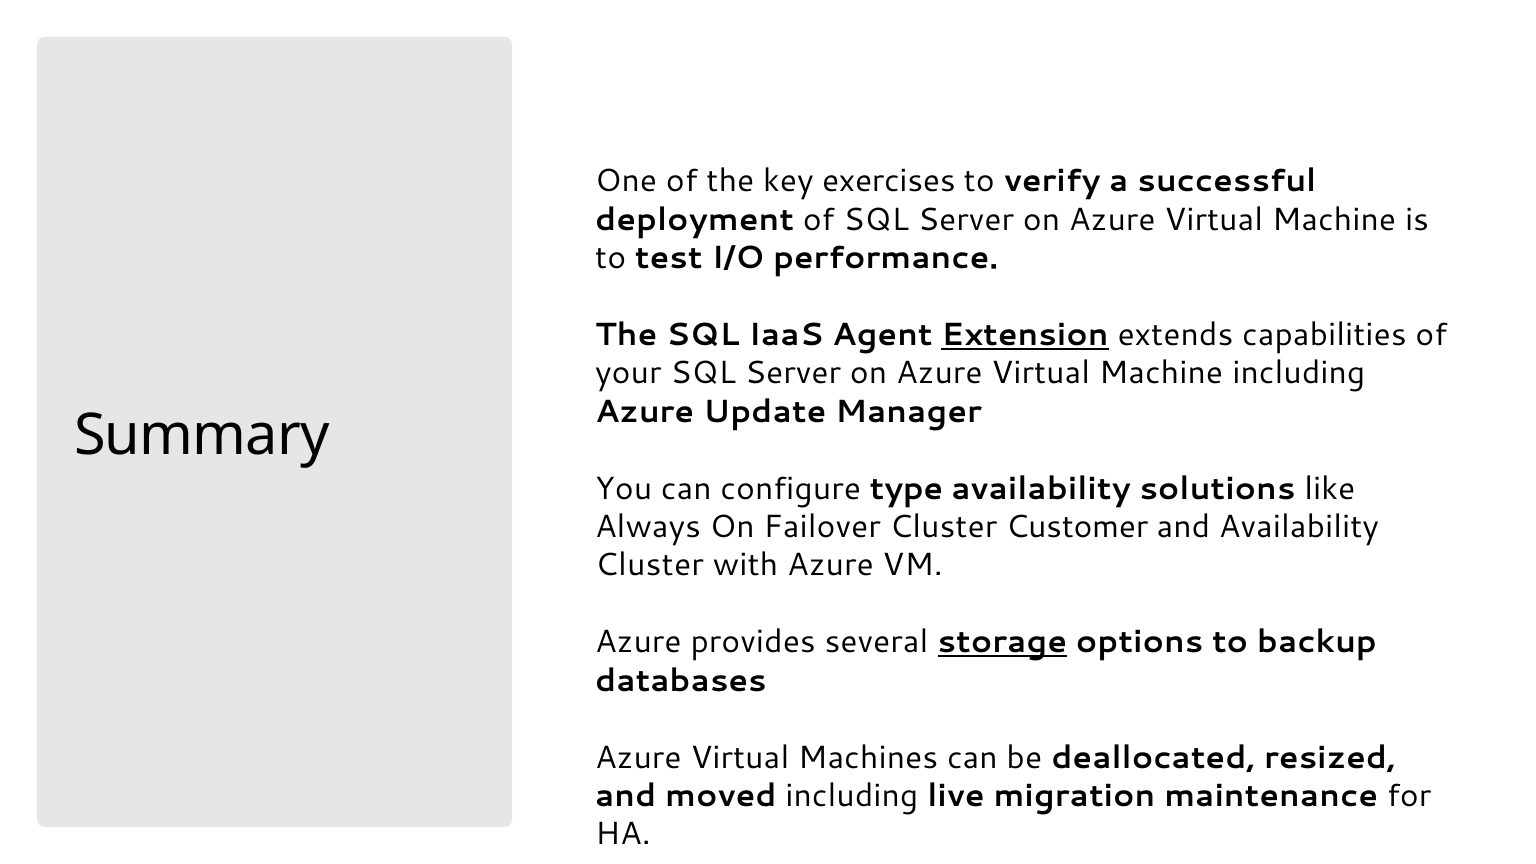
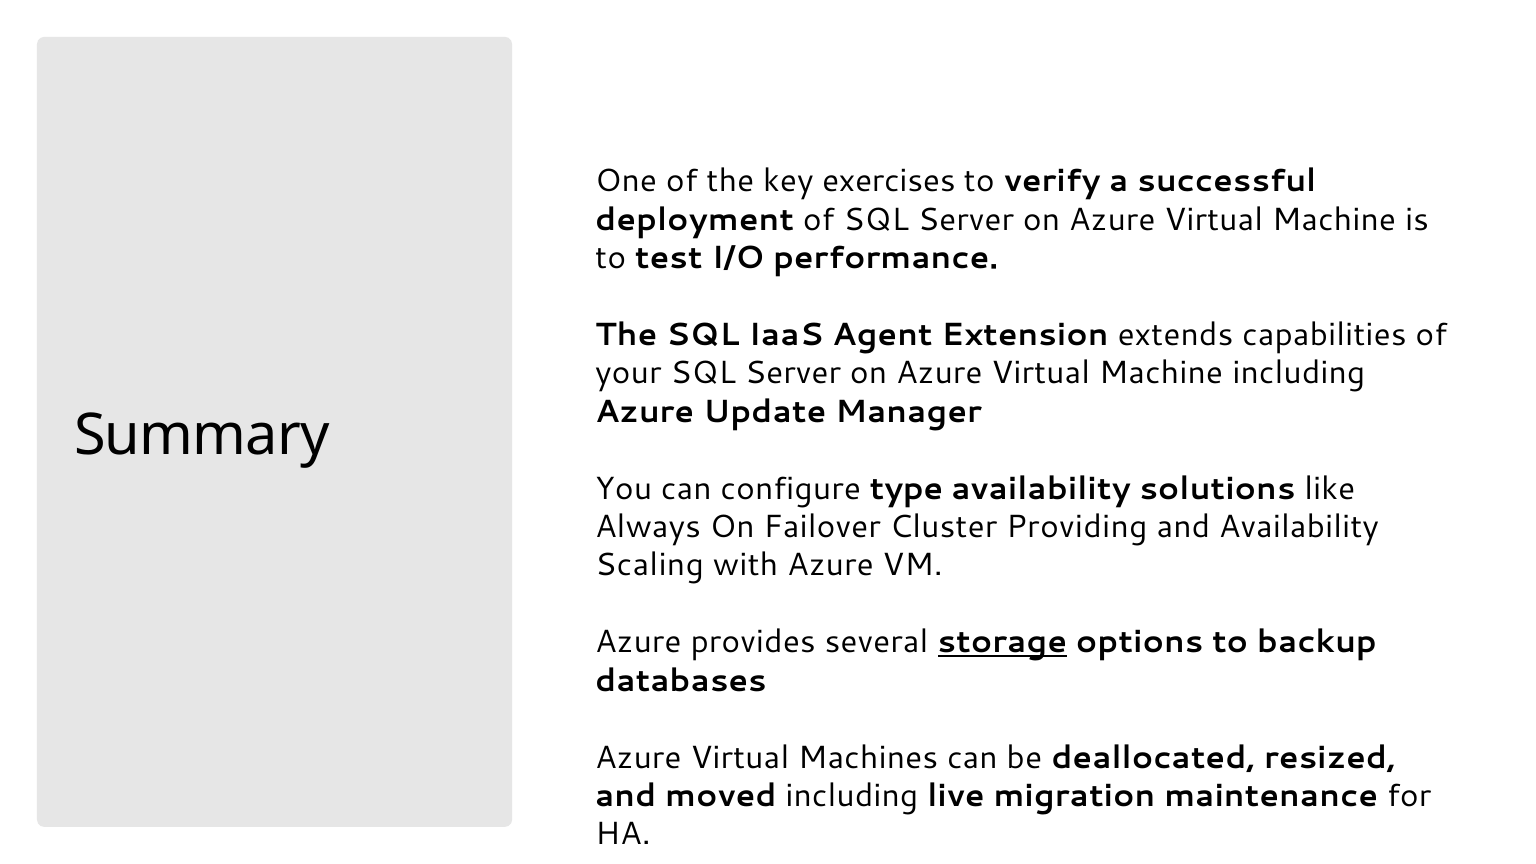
Extension underline: present -> none
Customer: Customer -> Providing
Cluster at (650, 565): Cluster -> Scaling
